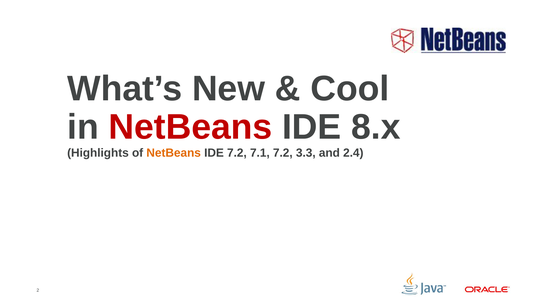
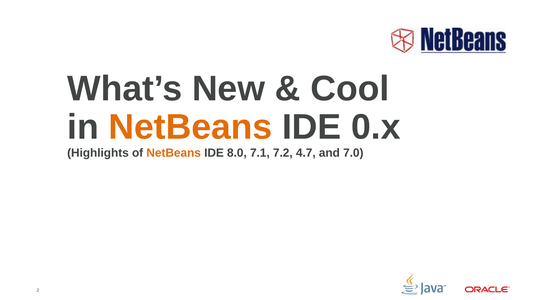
NetBeans at (190, 127) colour: red -> orange
8.x: 8.x -> 0.x
IDE 7.2: 7.2 -> 8.0
3.3: 3.3 -> 4.7
2.4: 2.4 -> 7.0
